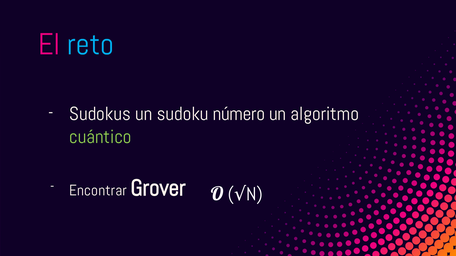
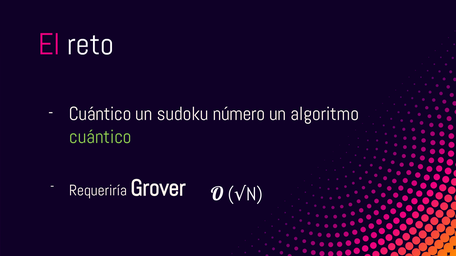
reto colour: light blue -> white
Sudokus at (100, 114): Sudokus -> Cuántico
Encontrar: Encontrar -> Requeriría
